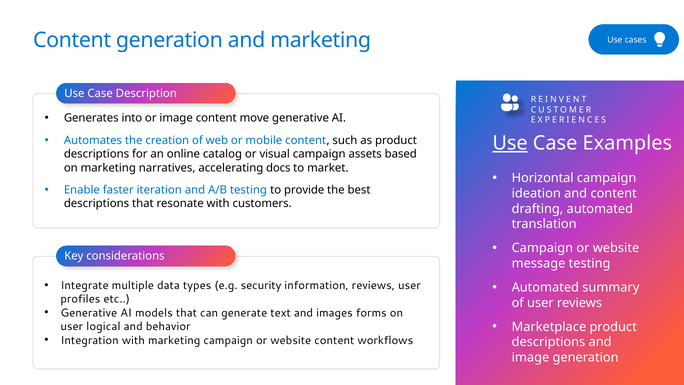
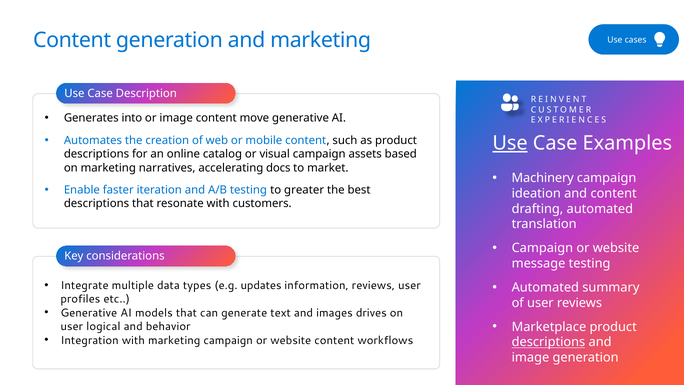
Horizontal: Horizontal -> Machinery
provide: provide -> greater
security: security -> updates
forms: forms -> drives
descriptions at (548, 342) underline: none -> present
